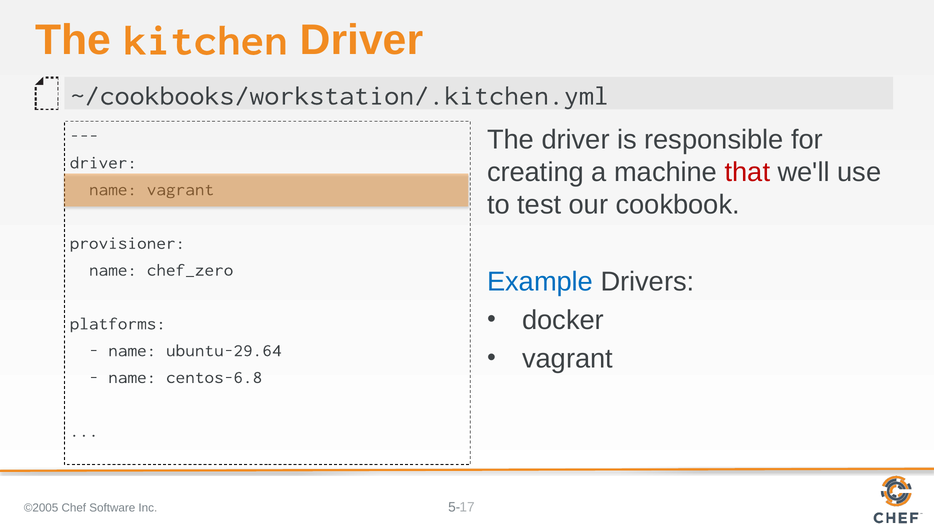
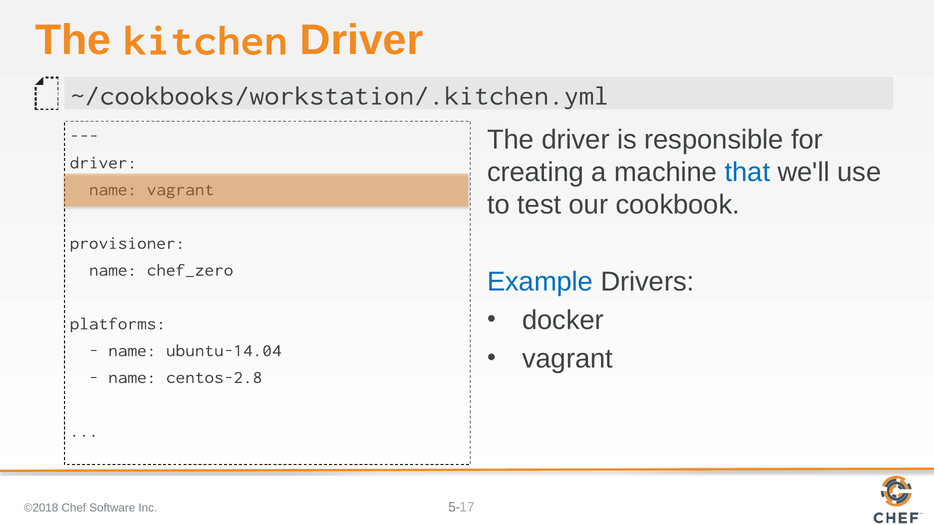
that colour: red -> blue
ubuntu-29.64: ubuntu-29.64 -> ubuntu-14.04
centos-6.8: centos-6.8 -> centos-2.8
©2005: ©2005 -> ©2018
